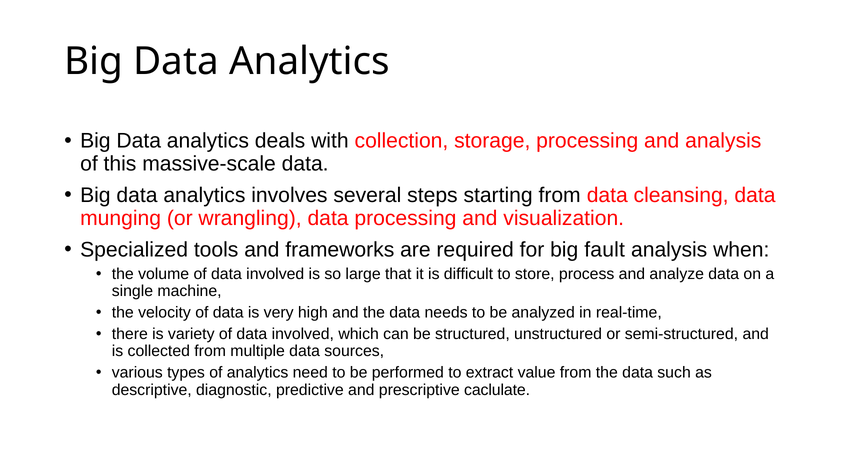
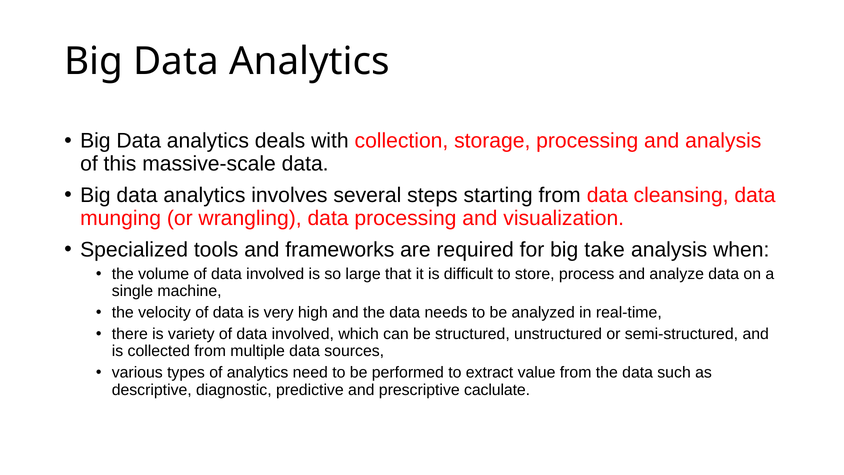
fault: fault -> take
